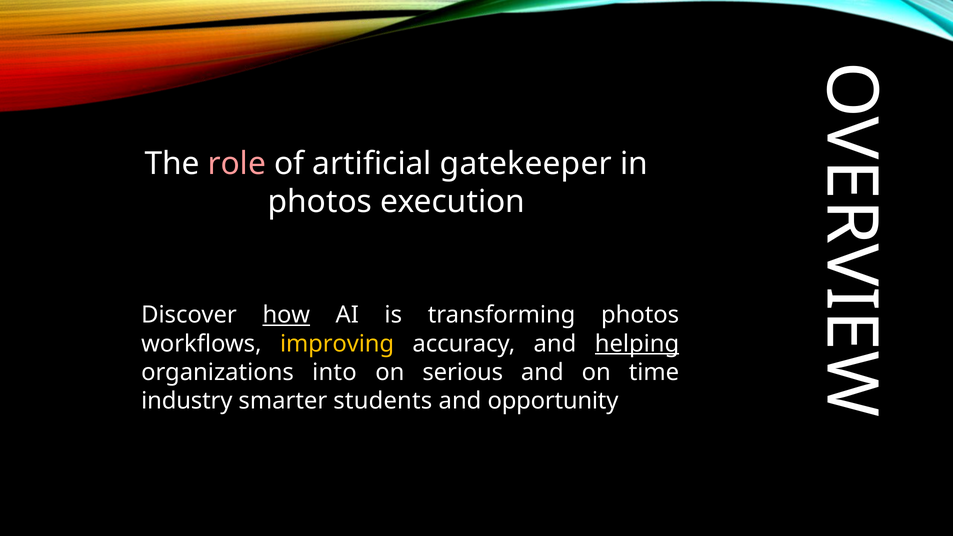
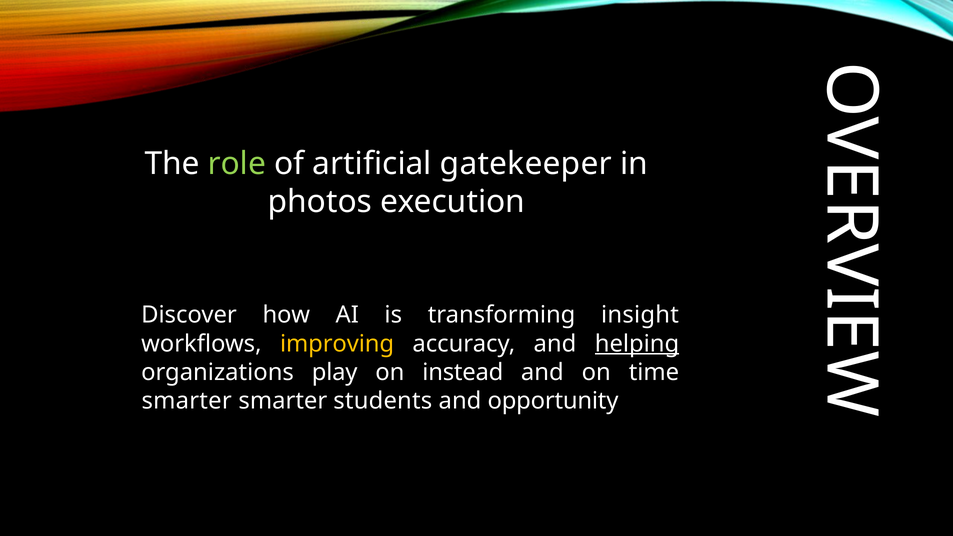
role colour: pink -> light green
how underline: present -> none
transforming photos: photos -> insight
into: into -> play
serious: serious -> instead
industry at (187, 401): industry -> smarter
